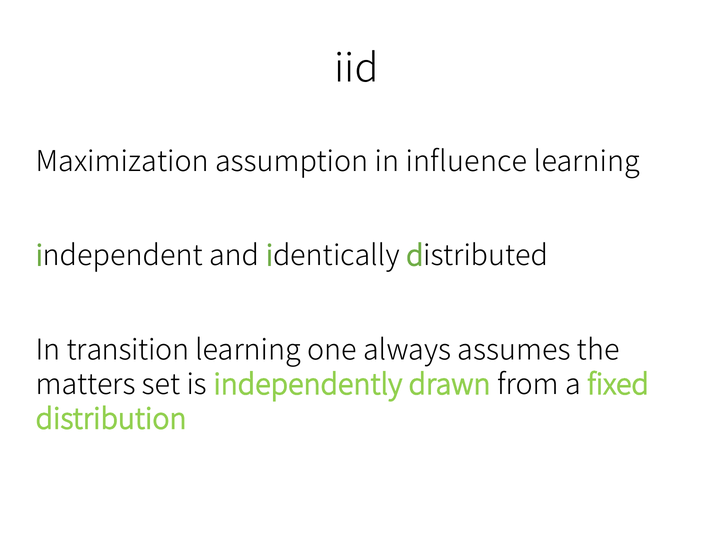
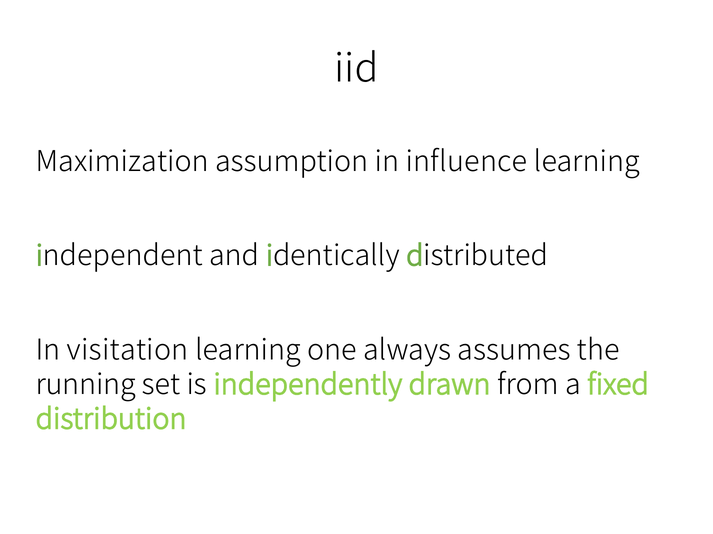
transition: transition -> visitation
matters: matters -> running
